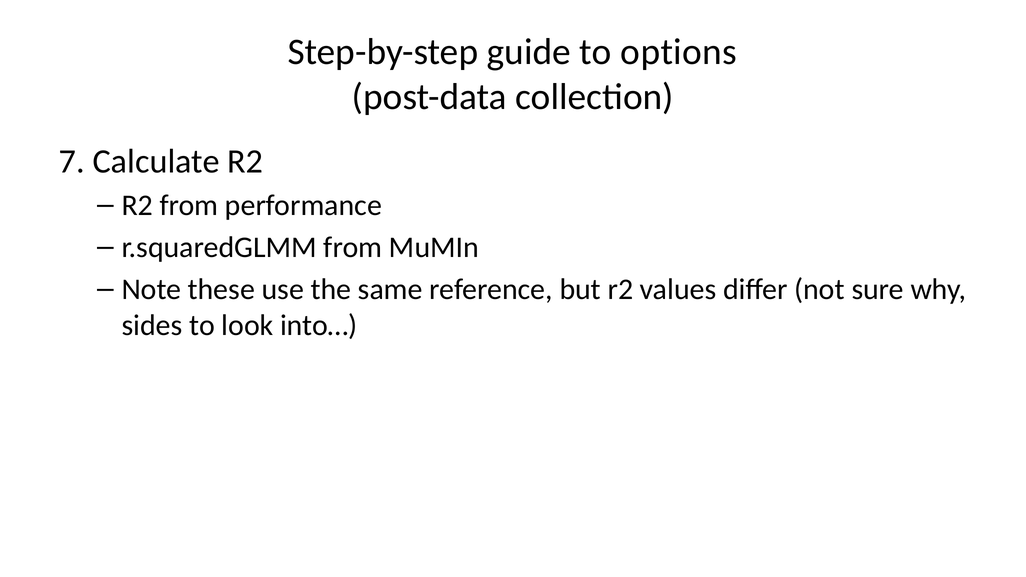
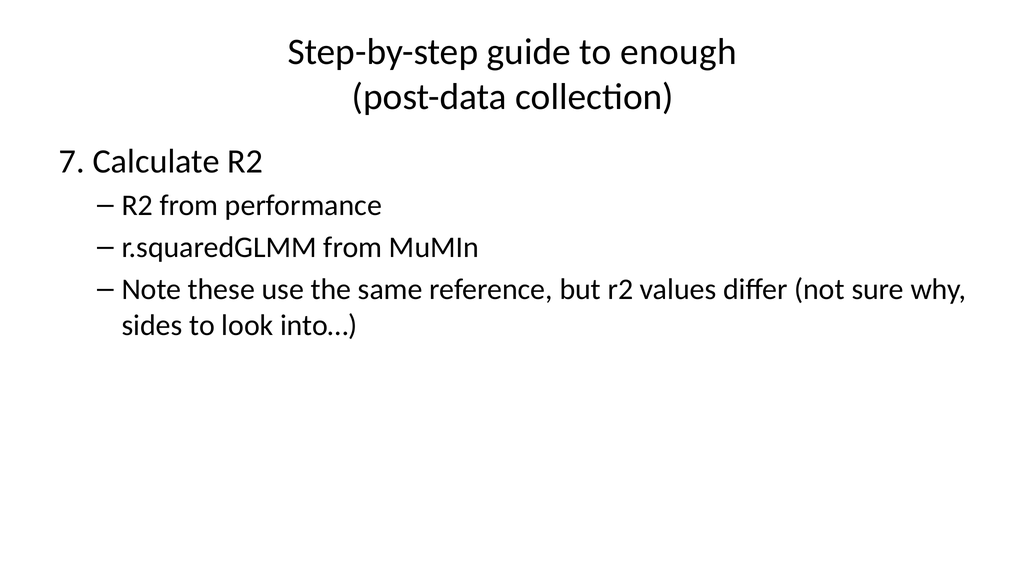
options: options -> enough
